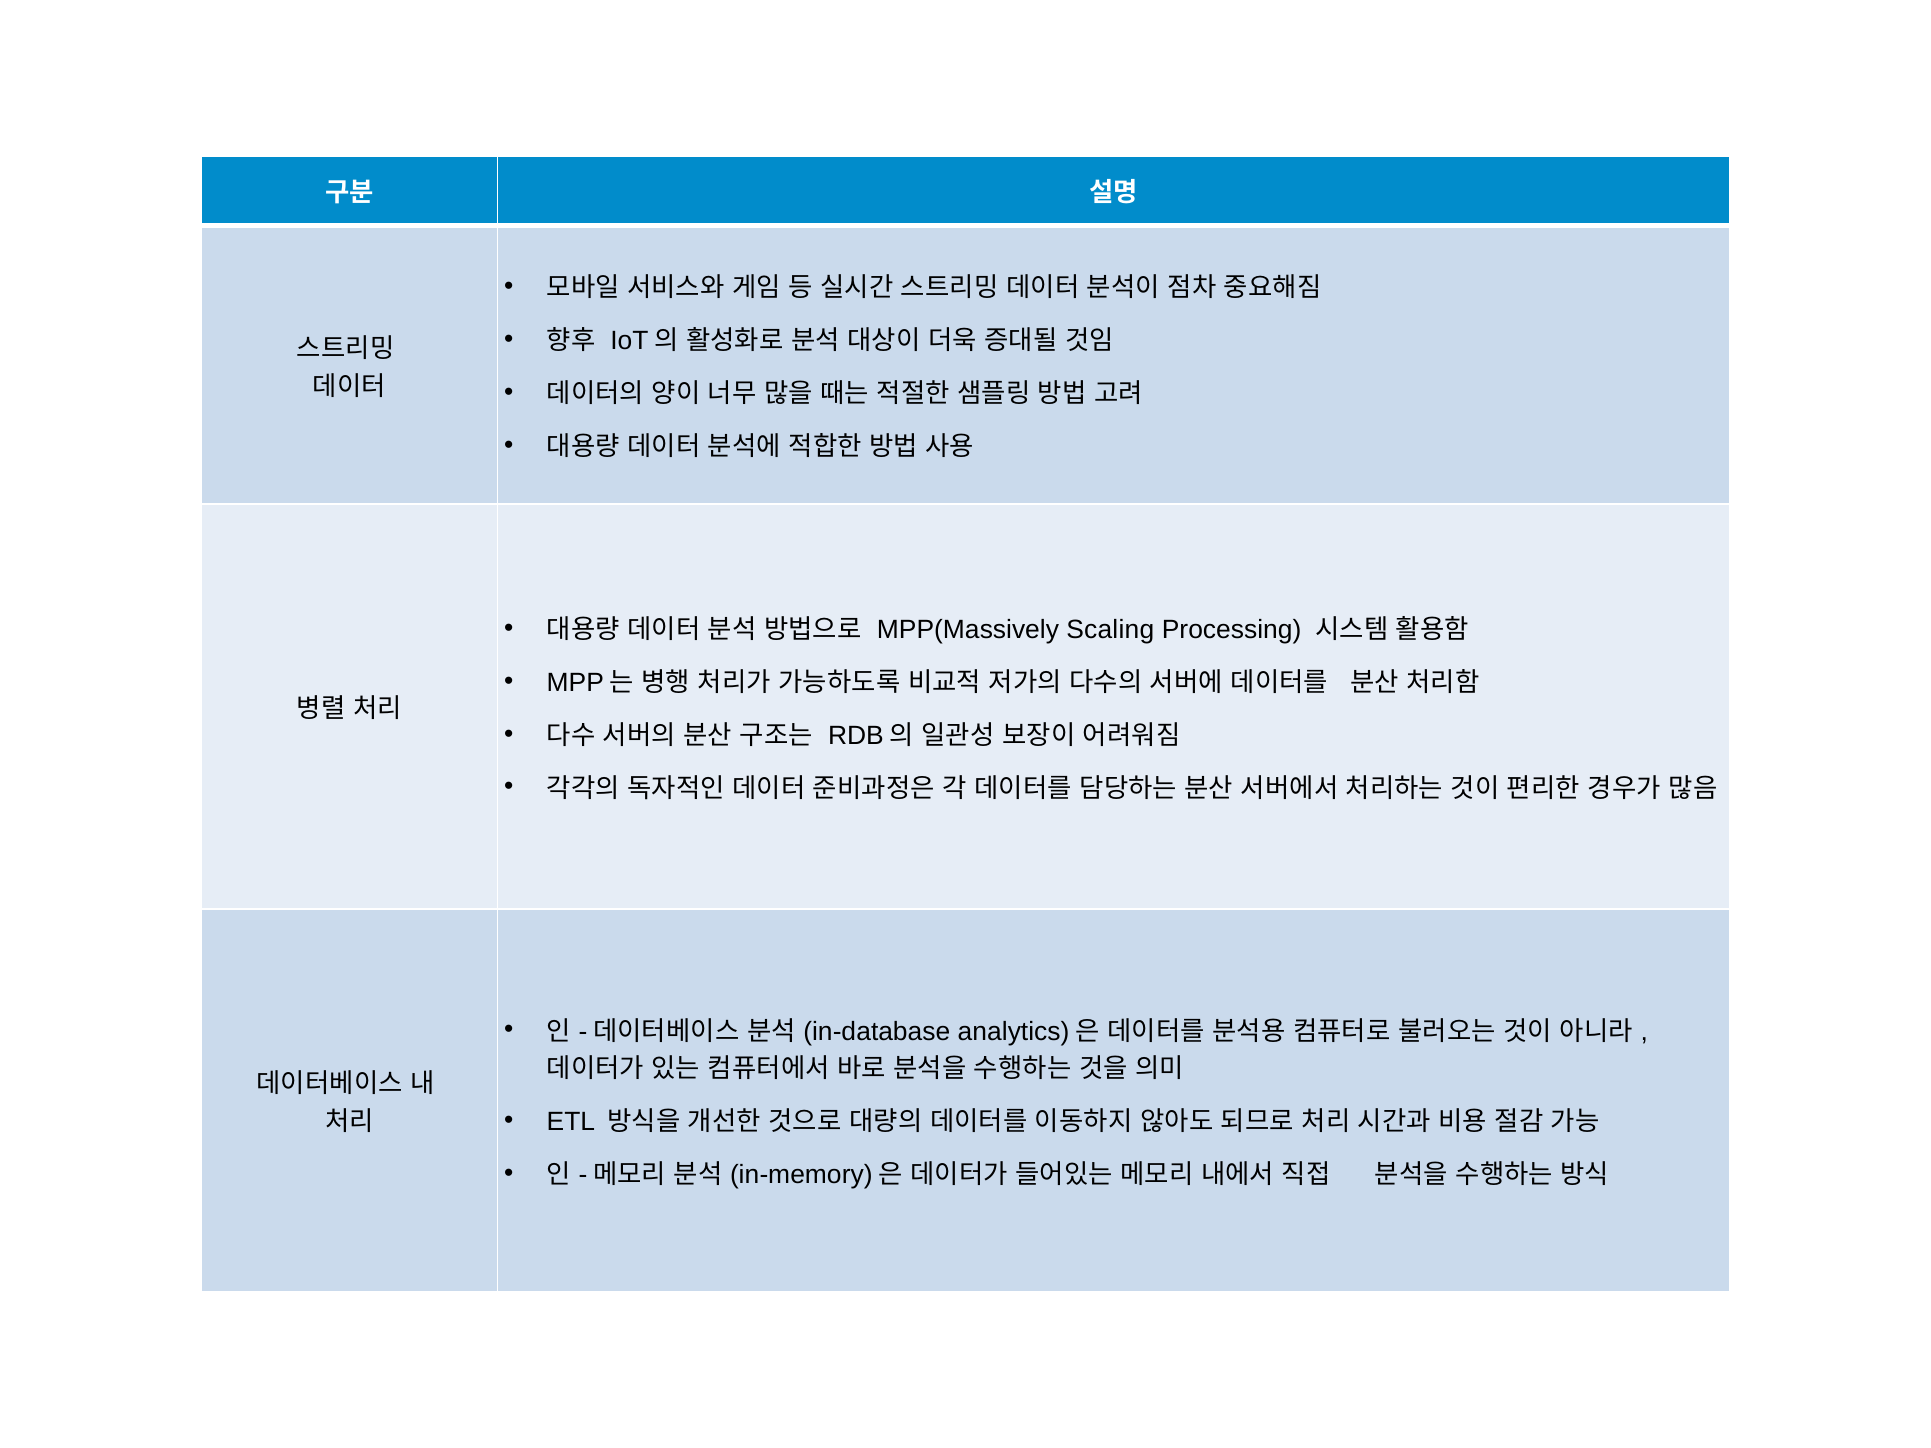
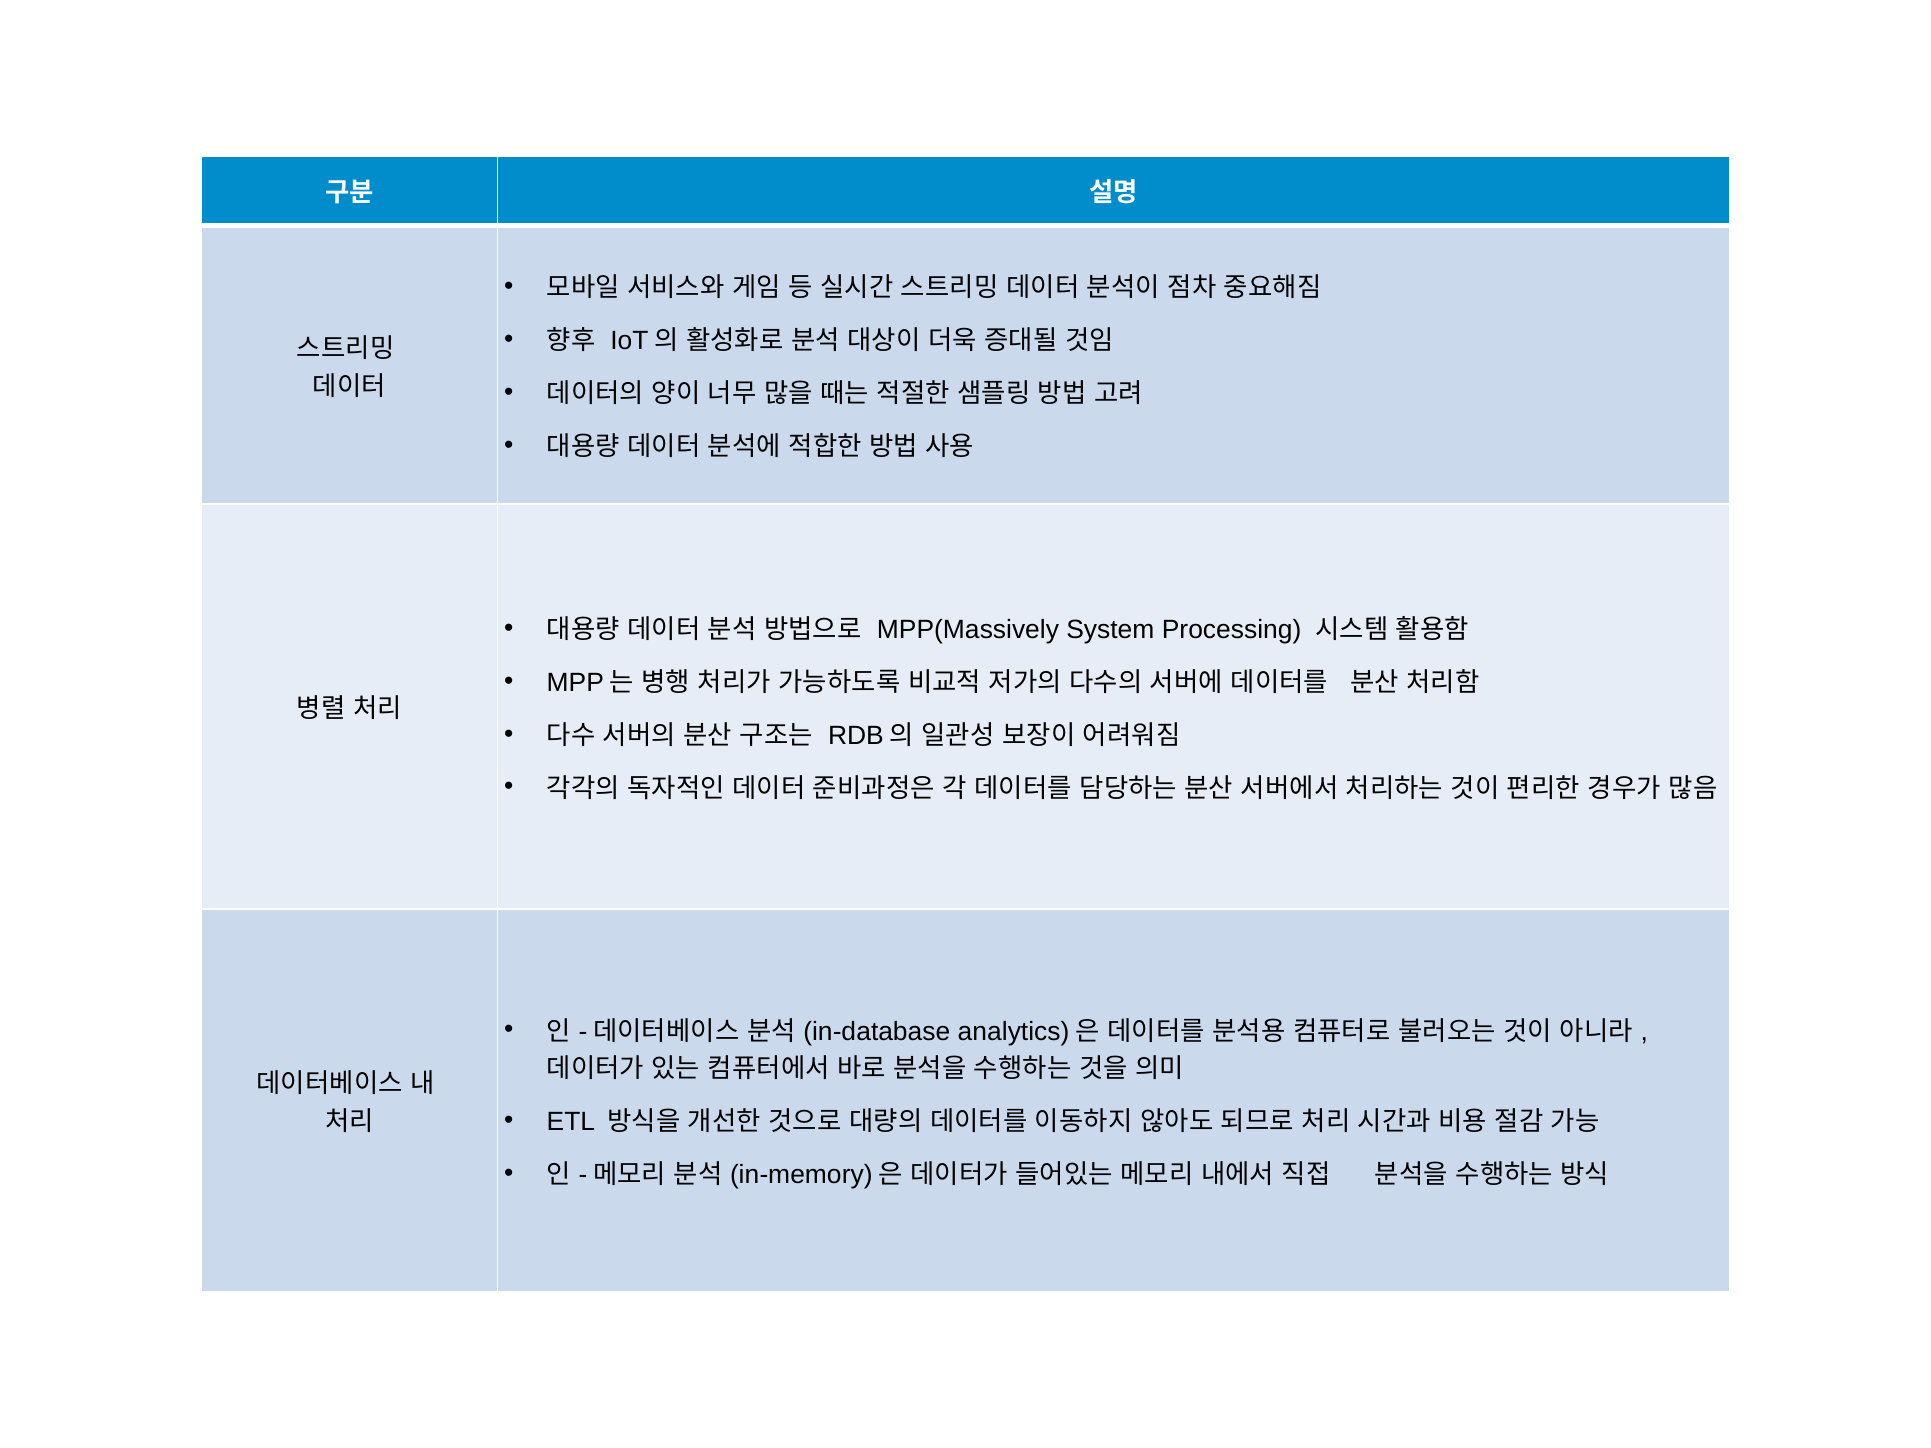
Scaling: Scaling -> System
